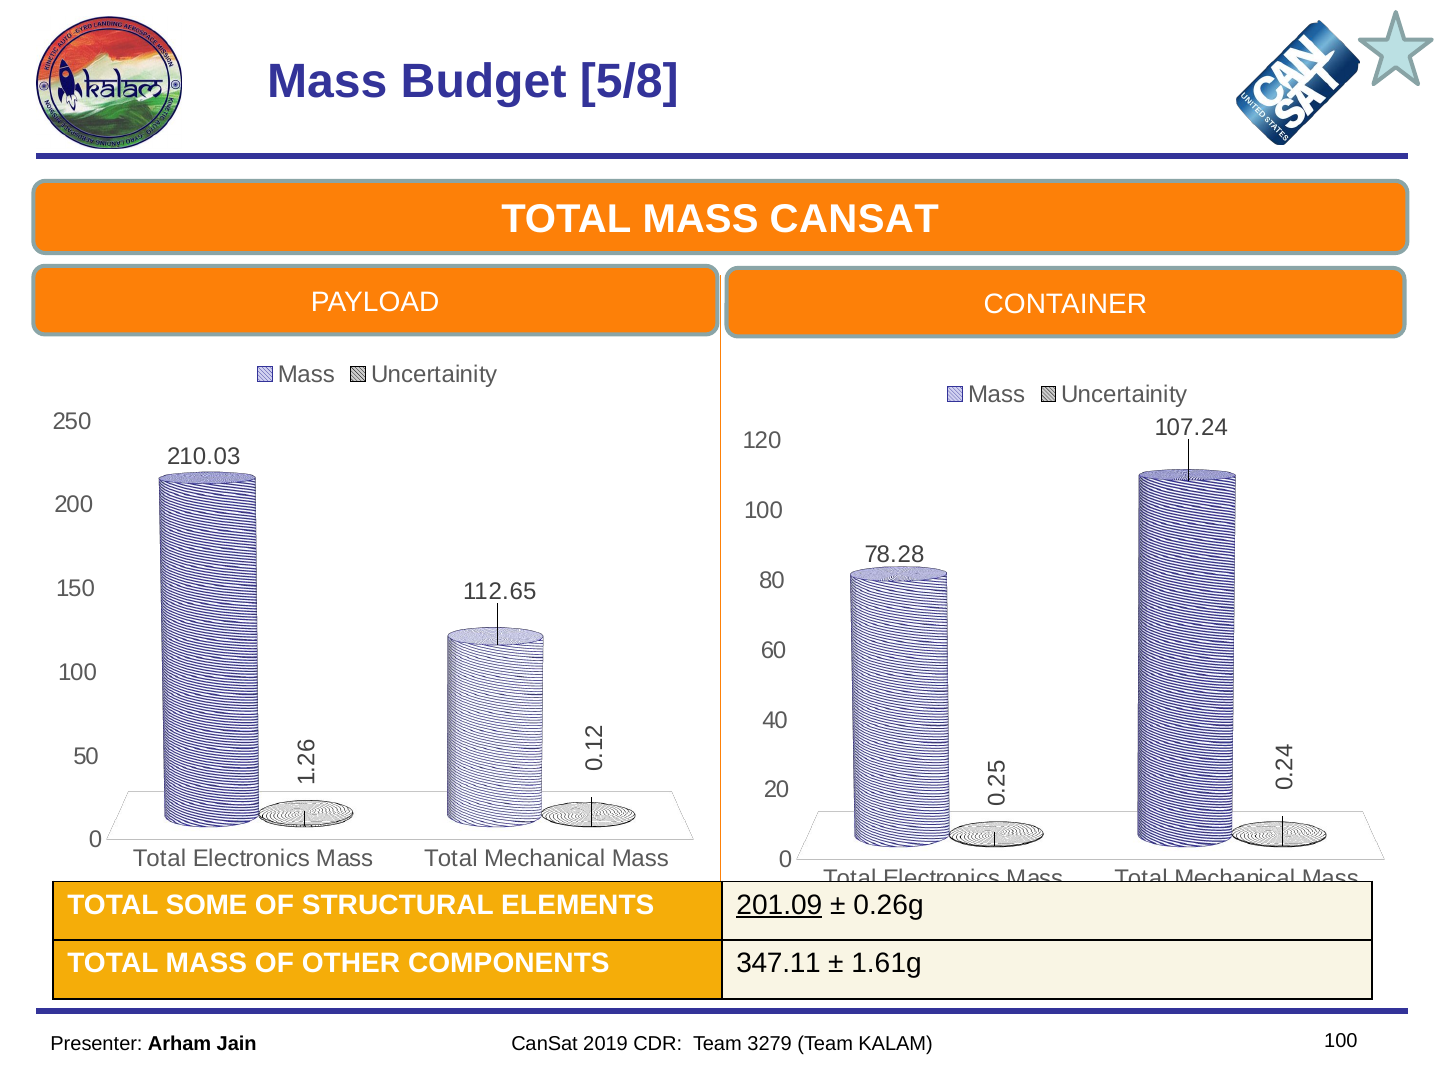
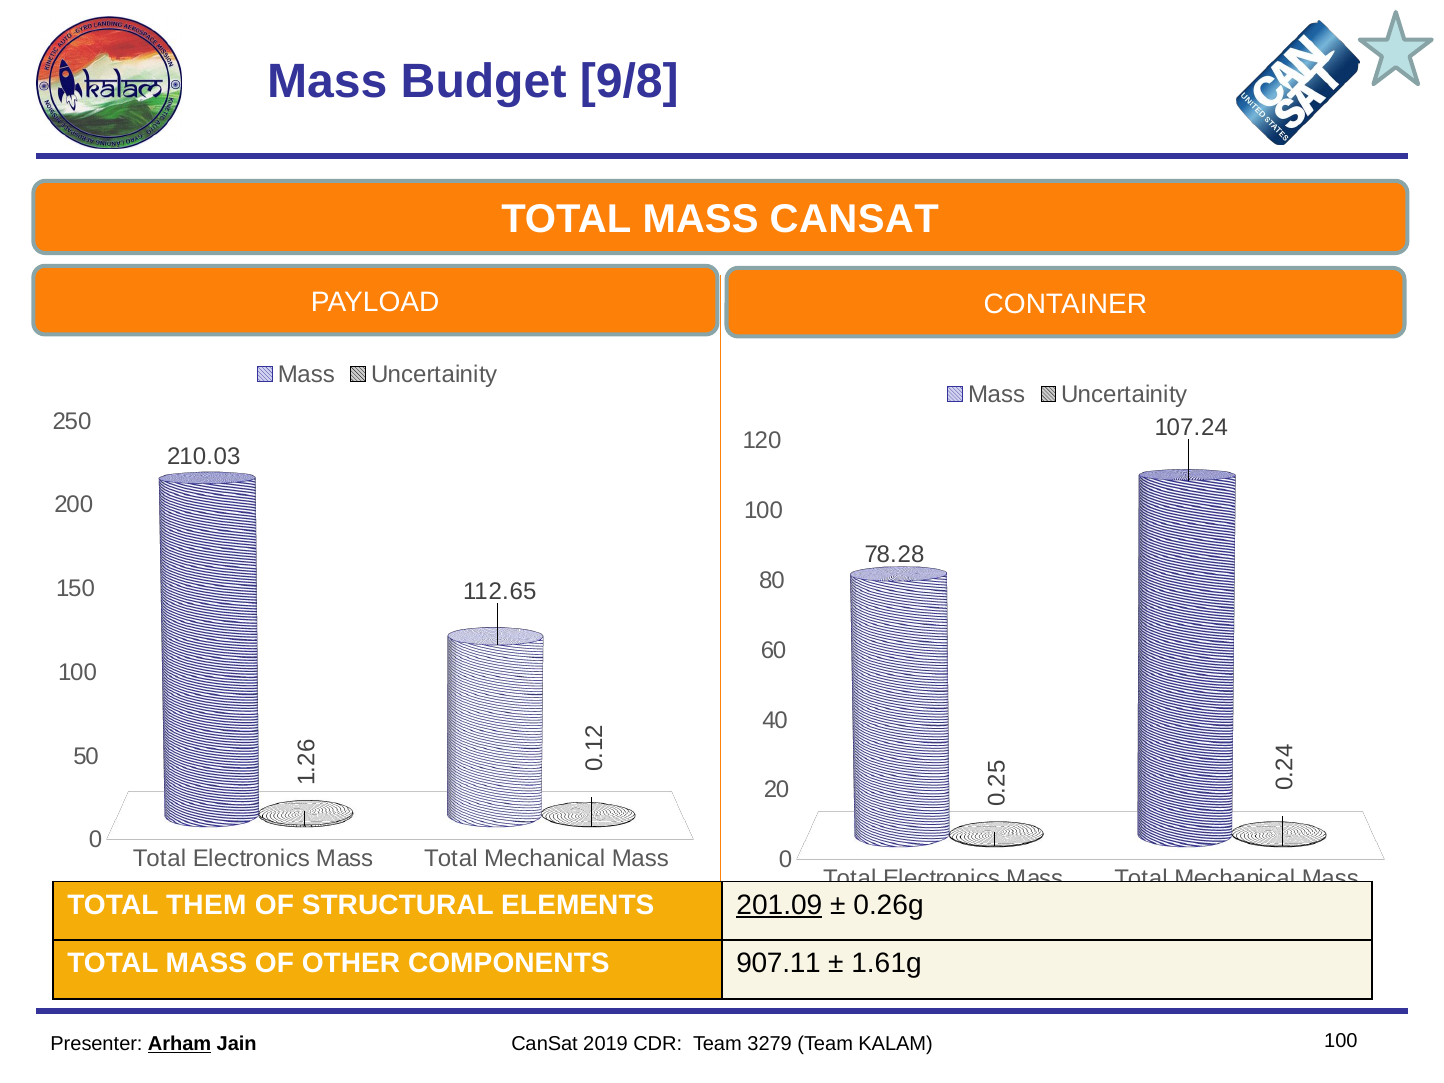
5/8: 5/8 -> 9/8
SOME: SOME -> THEM
347.11: 347.11 -> 907.11
Arham underline: none -> present
